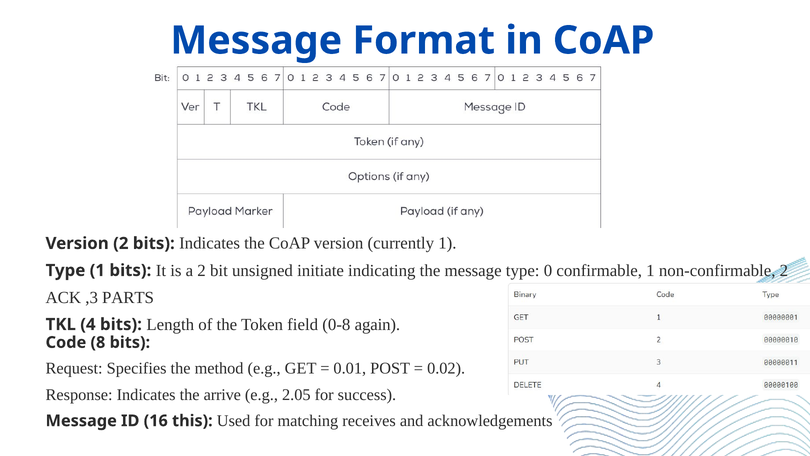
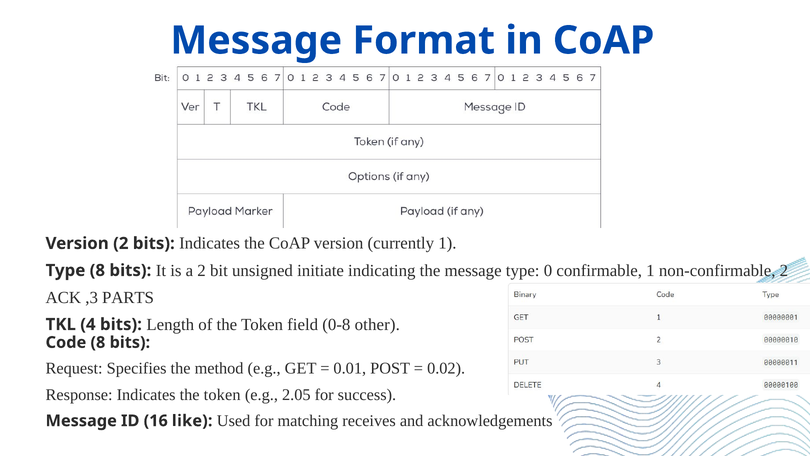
Type 1: 1 -> 8
again: again -> other
Indicates the arrive: arrive -> token
this: this -> like
